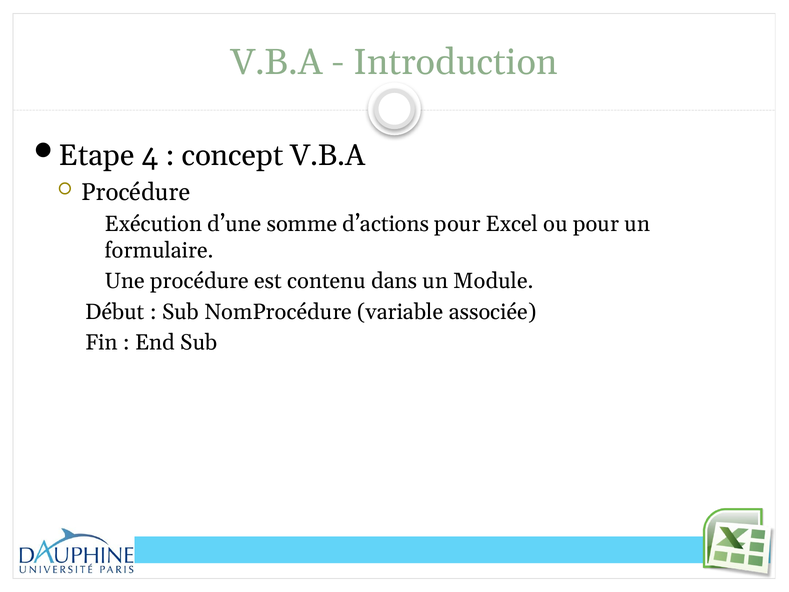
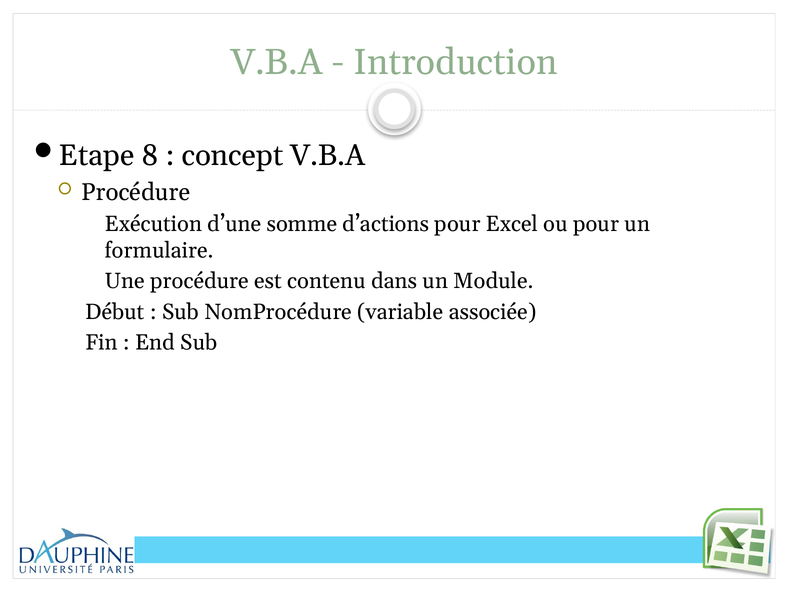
4: 4 -> 8
